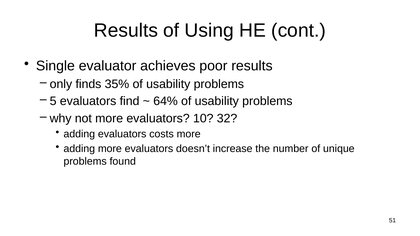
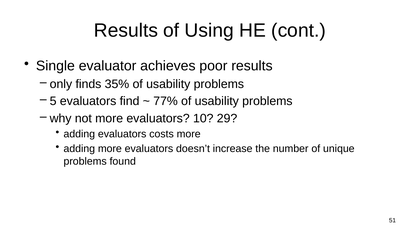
64%: 64% -> 77%
32: 32 -> 29
